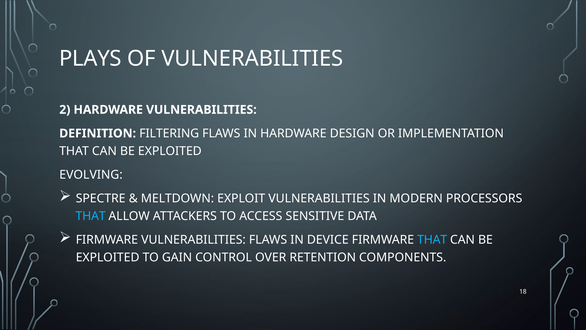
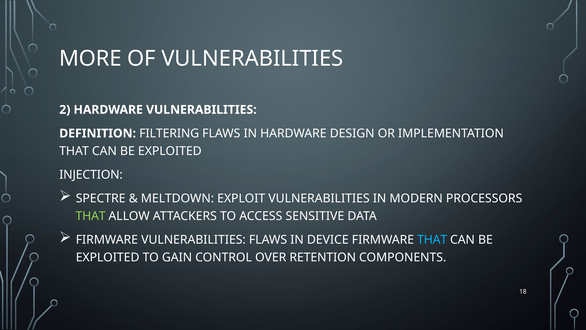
PLAYS: PLAYS -> MORE
EVOLVING: EVOLVING -> INJECTION
THAT at (91, 216) colour: light blue -> light green
